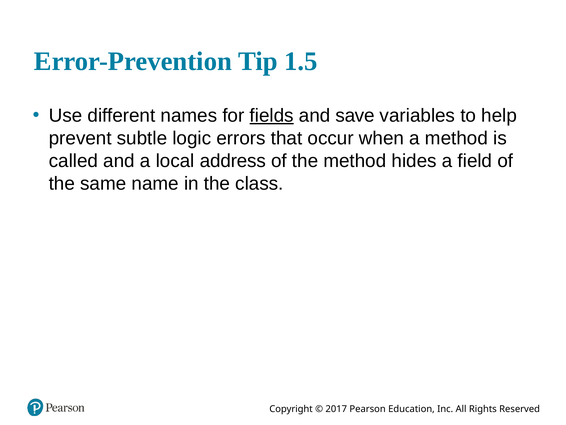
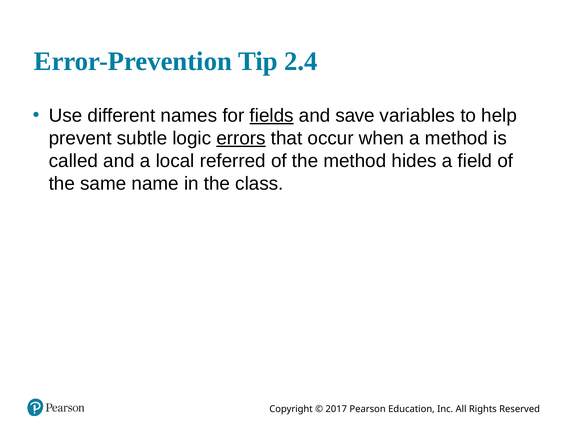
1.5: 1.5 -> 2.4
errors underline: none -> present
address: address -> referred
